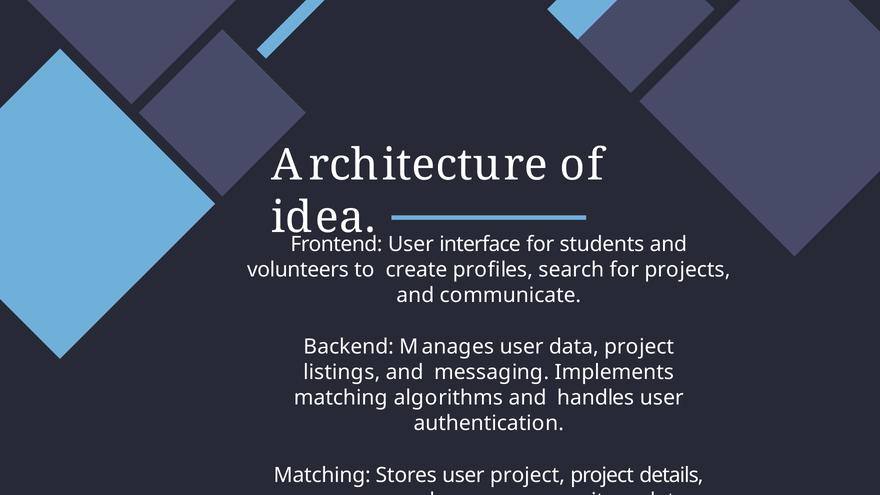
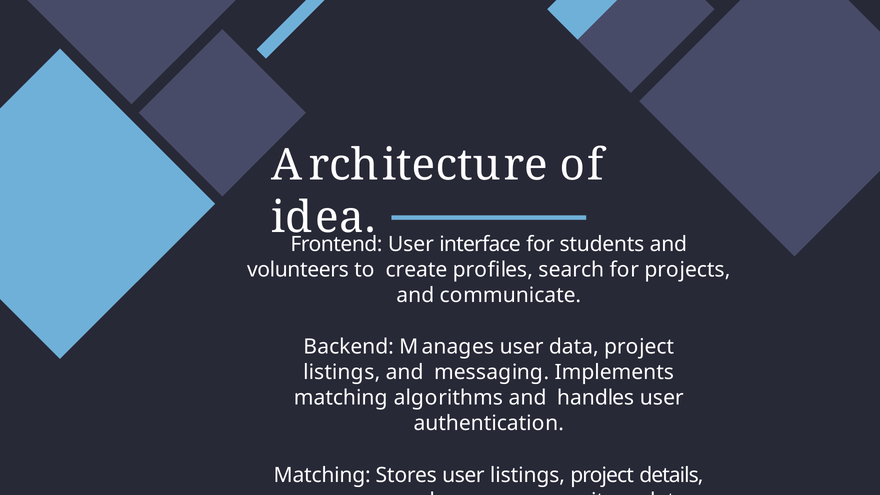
user project: project -> listings
